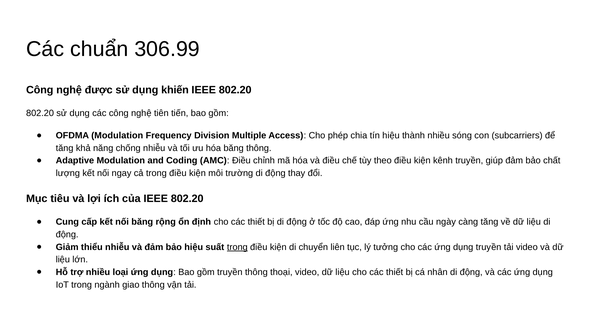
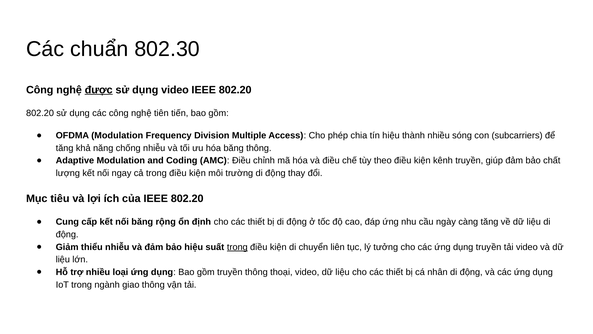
306.99: 306.99 -> 802.30
được underline: none -> present
dụng khiến: khiến -> video
